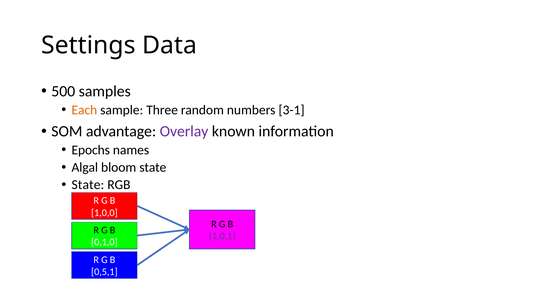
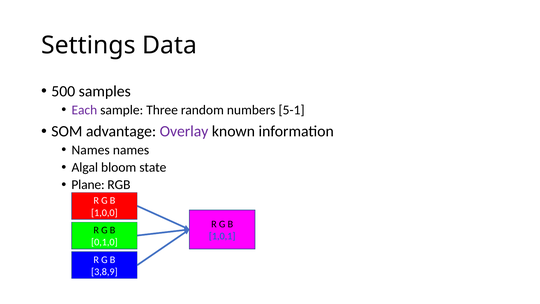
Each colour: orange -> purple
3-1: 3-1 -> 5-1
Epochs at (91, 150): Epochs -> Names
State at (88, 185): State -> Plane
1,0,1 colour: purple -> blue
0,5,1: 0,5,1 -> 3,8,9
